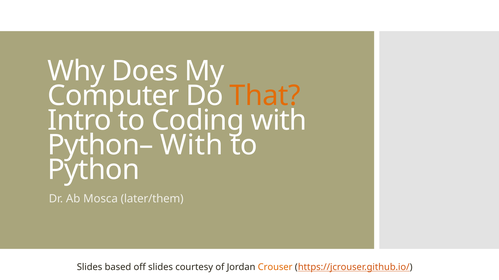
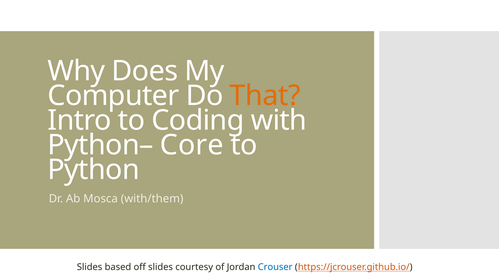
Python– With: With -> Core
later/them: later/them -> with/them
Crouser colour: orange -> blue
